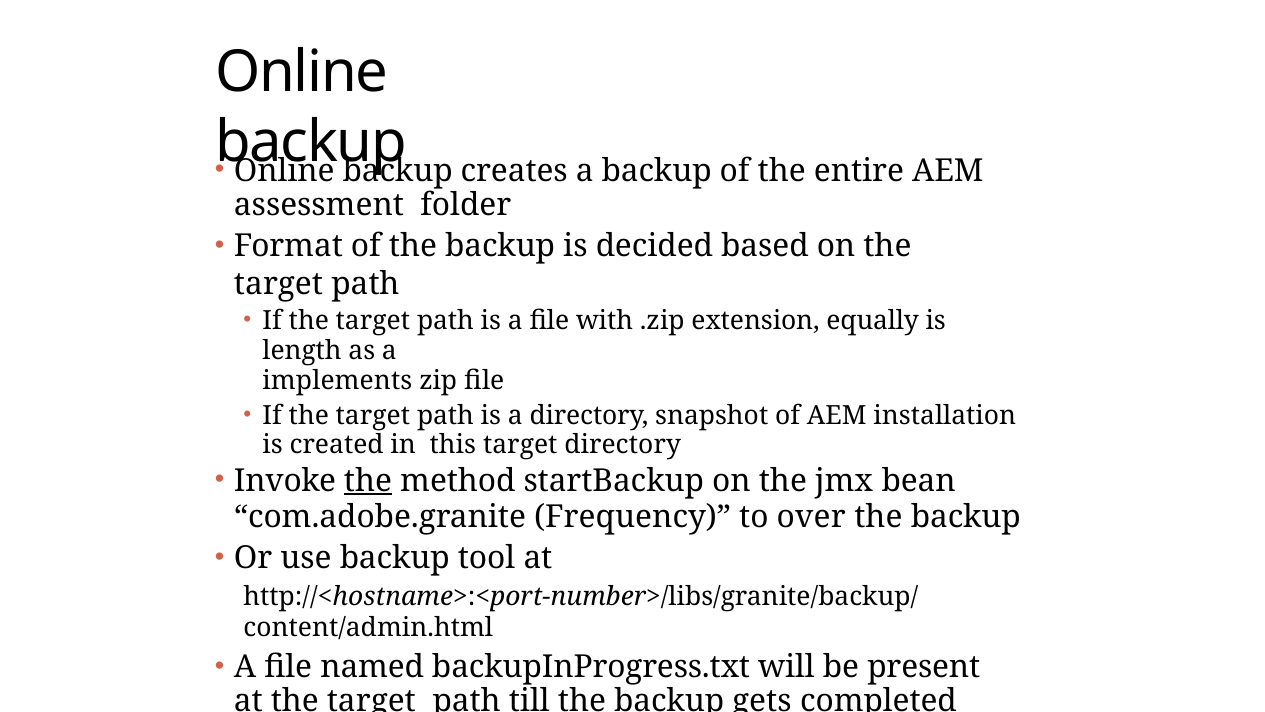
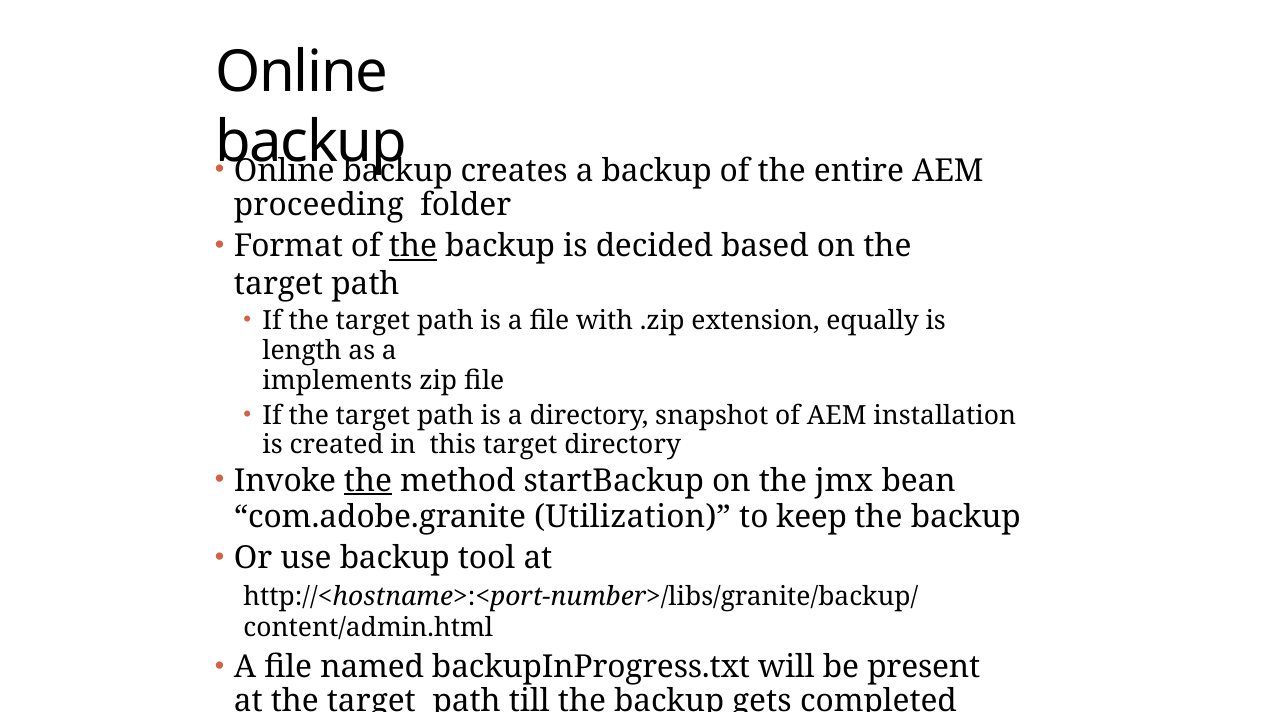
assessment: assessment -> proceeding
the at (413, 246) underline: none -> present
Frequency: Frequency -> Utilization
over: over -> keep
